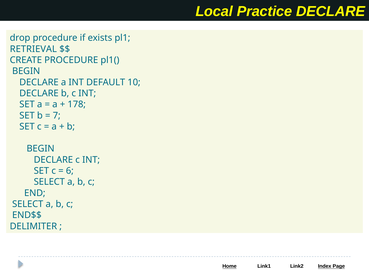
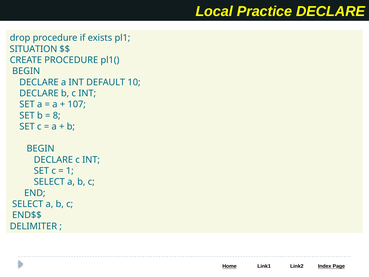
RETRIEVAL: RETRIEVAL -> SITUATION
178: 178 -> 107
7: 7 -> 8
6: 6 -> 1
